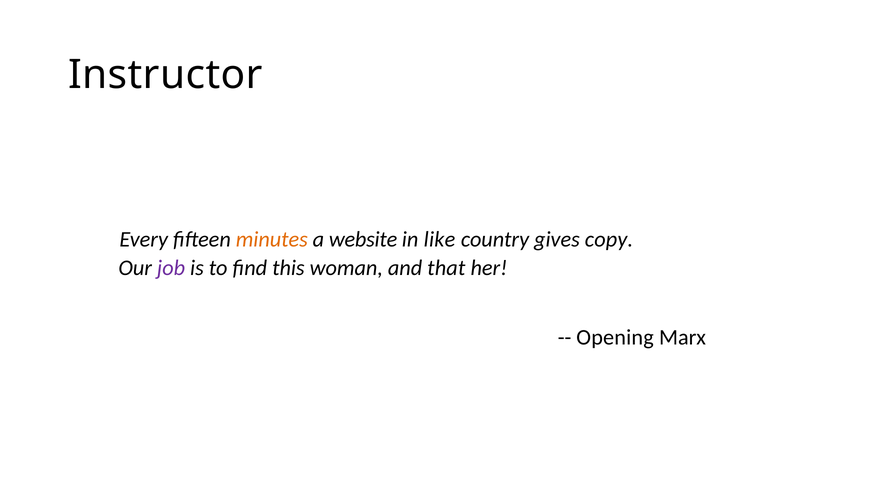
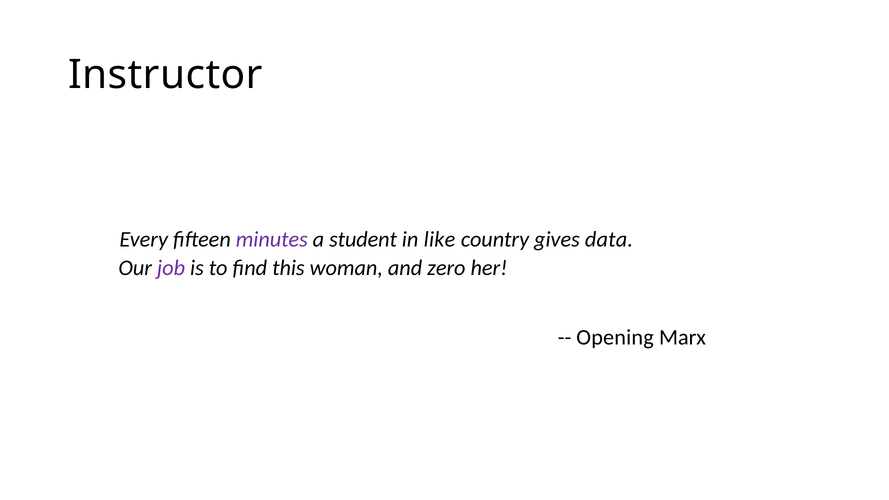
minutes colour: orange -> purple
website: website -> student
copy: copy -> data
that: that -> zero
